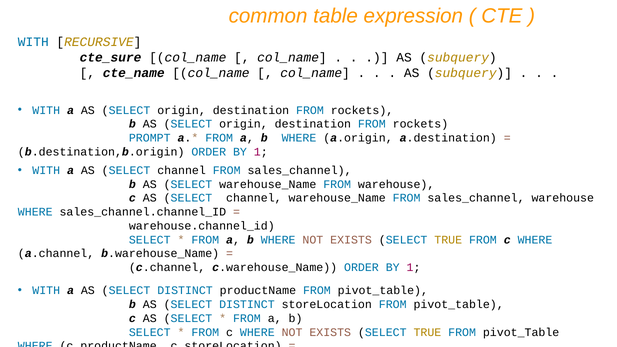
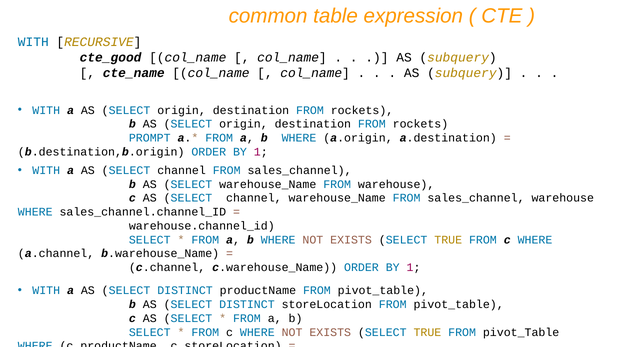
cte_sure: cte_sure -> cte_good
